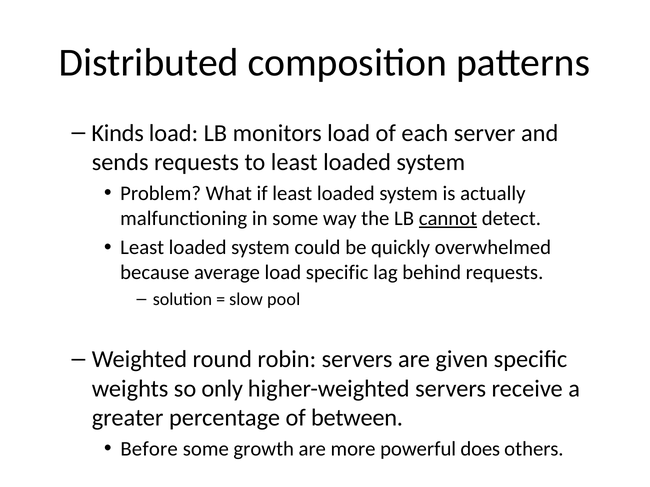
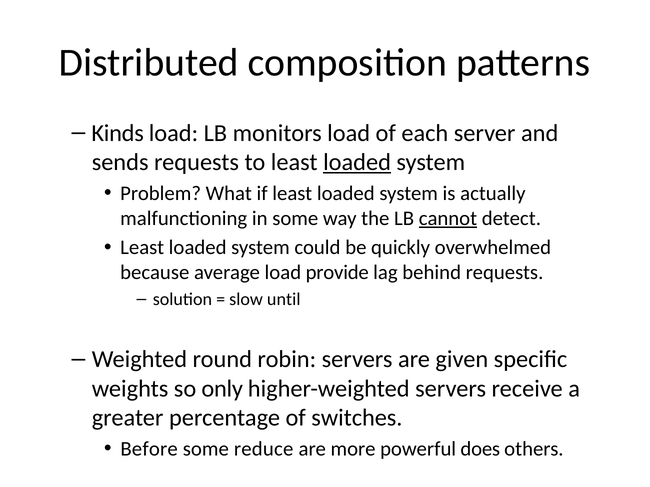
loaded at (357, 163) underline: none -> present
load specific: specific -> provide
pool: pool -> until
between: between -> switches
growth: growth -> reduce
